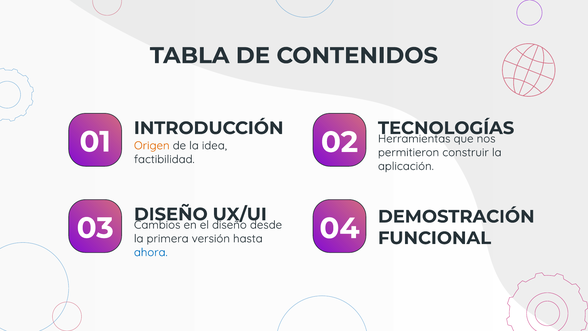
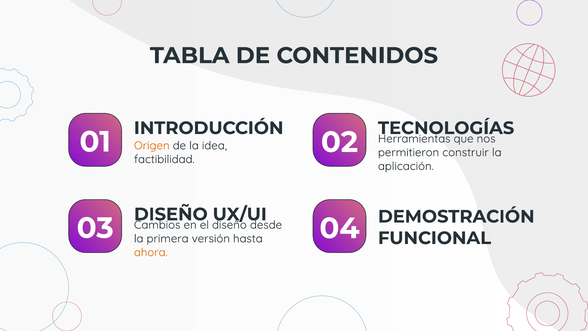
ahora colour: blue -> orange
